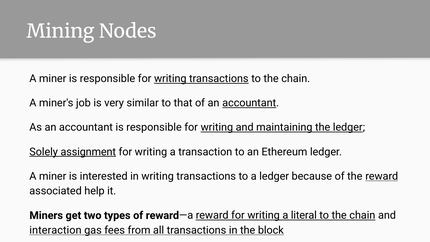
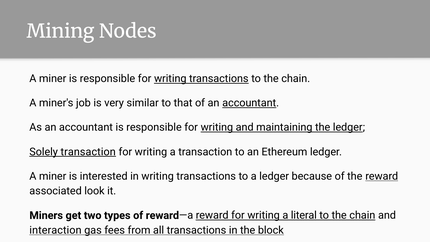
Solely assignment: assignment -> transaction
help: help -> look
